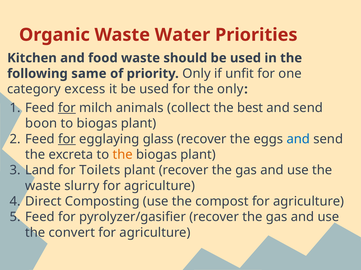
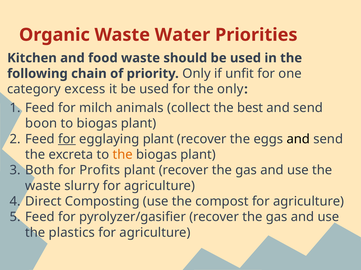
same: same -> chain
for at (67, 108) underline: present -> none
egglaying glass: glass -> plant
and at (298, 139) colour: blue -> black
Land: Land -> Both
Toilets: Toilets -> Profits
convert: convert -> plastics
